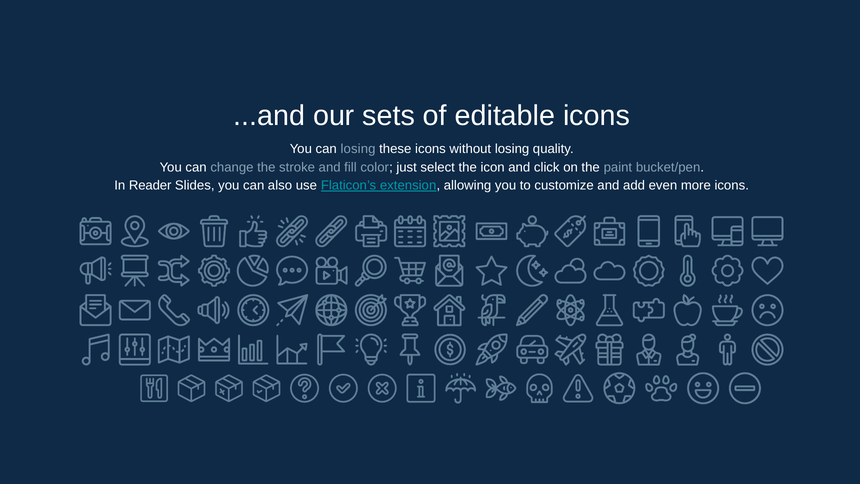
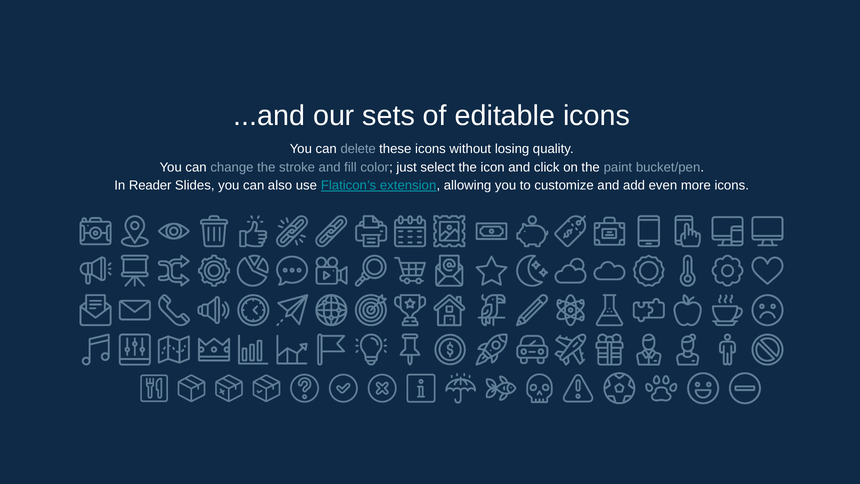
can losing: losing -> delete
